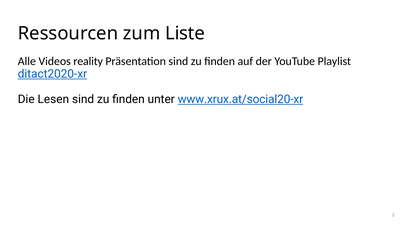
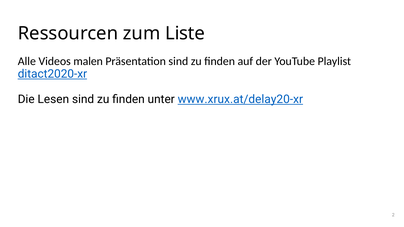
reality: reality -> malen
www.xrux.at/social20-xr: www.xrux.at/social20-xr -> www.xrux.at/delay20-xr
